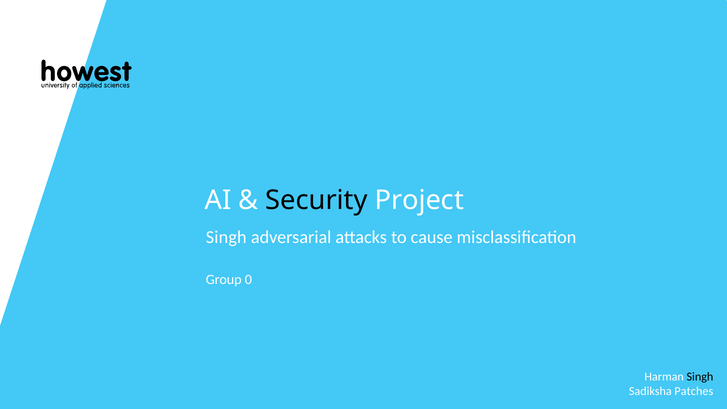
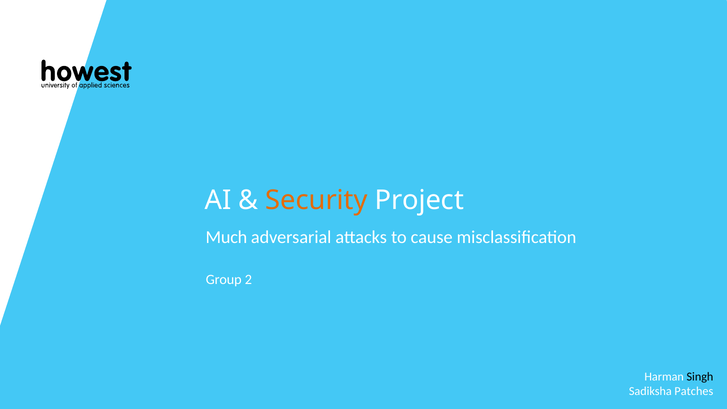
Security colour: black -> orange
Singh at (226, 237): Singh -> Much
0: 0 -> 2
